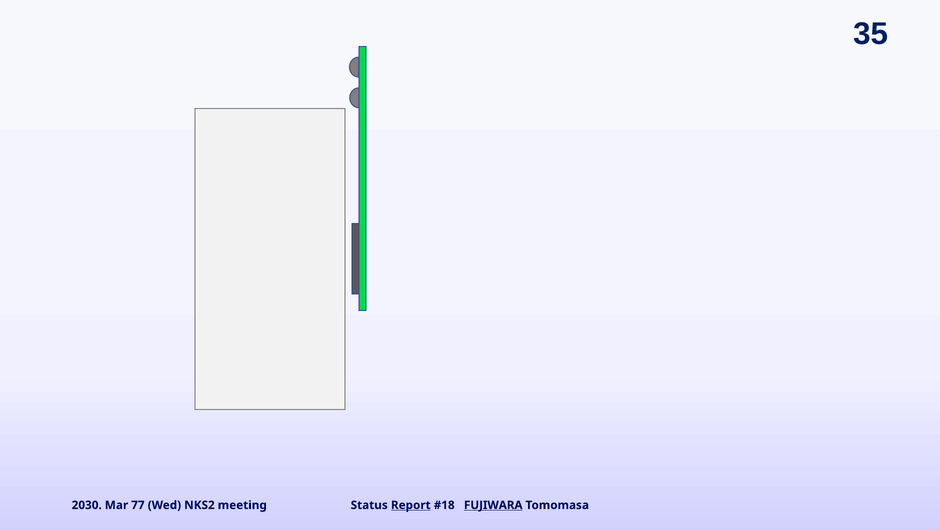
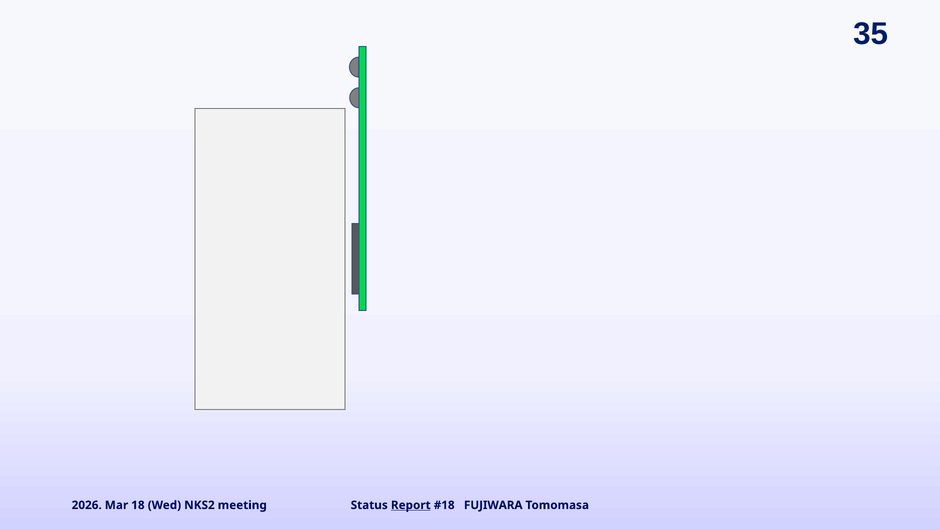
2030: 2030 -> 2026
77: 77 -> 18
FUJIWARA underline: present -> none
